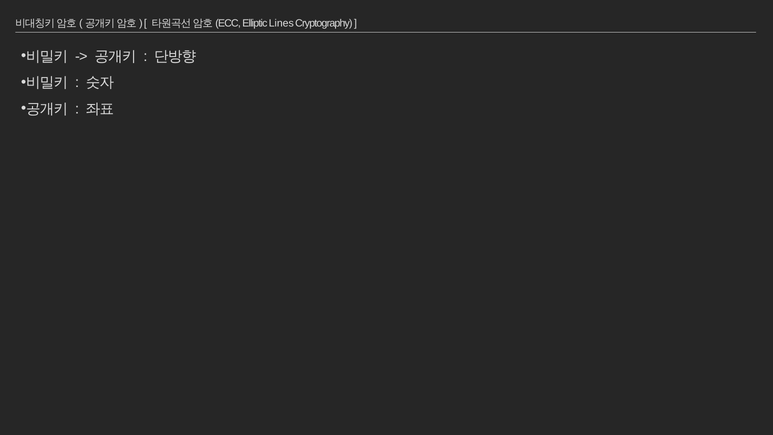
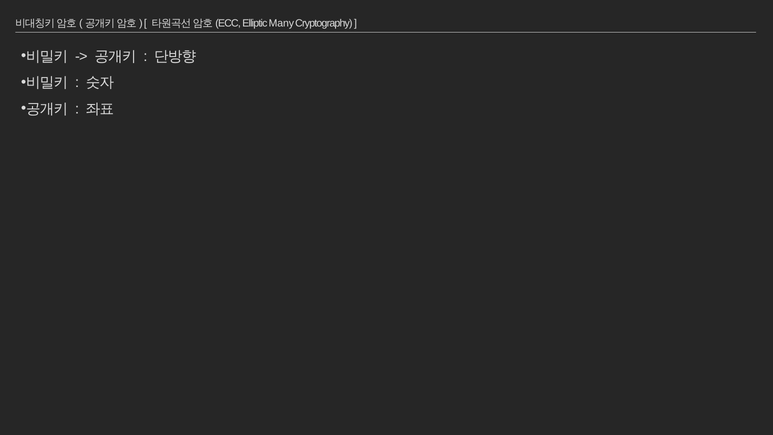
Lines: Lines -> Many
